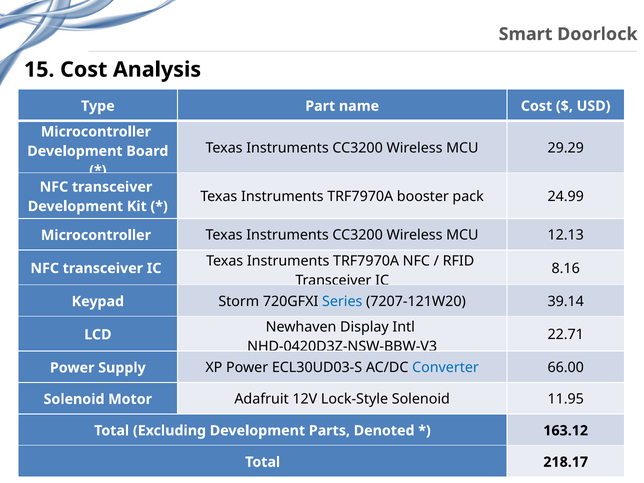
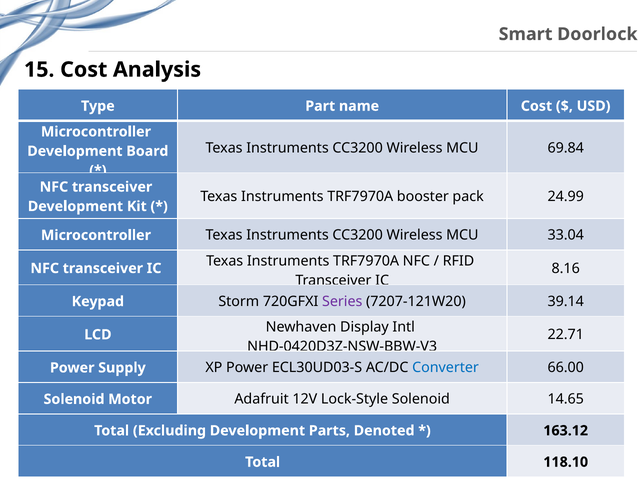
29.29: 29.29 -> 69.84
12.13: 12.13 -> 33.04
Series colour: blue -> purple
11.95: 11.95 -> 14.65
218.17: 218.17 -> 118.10
